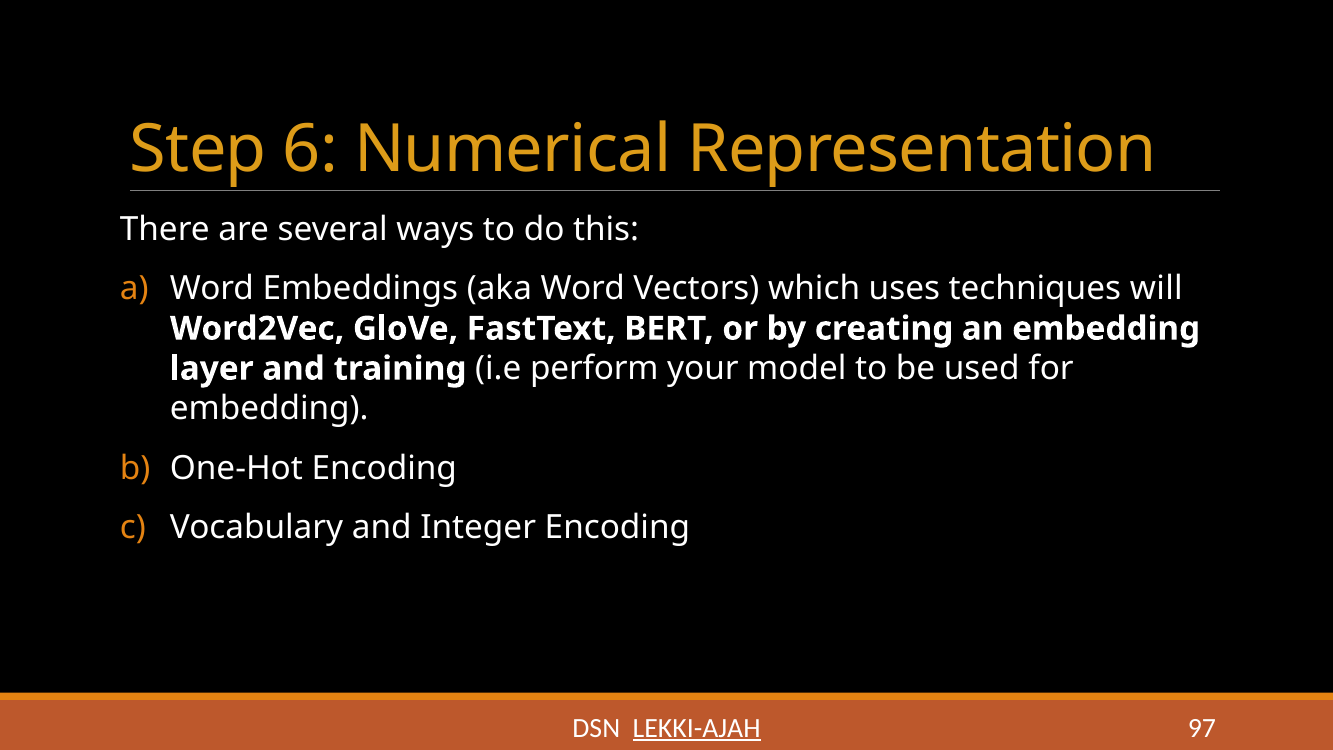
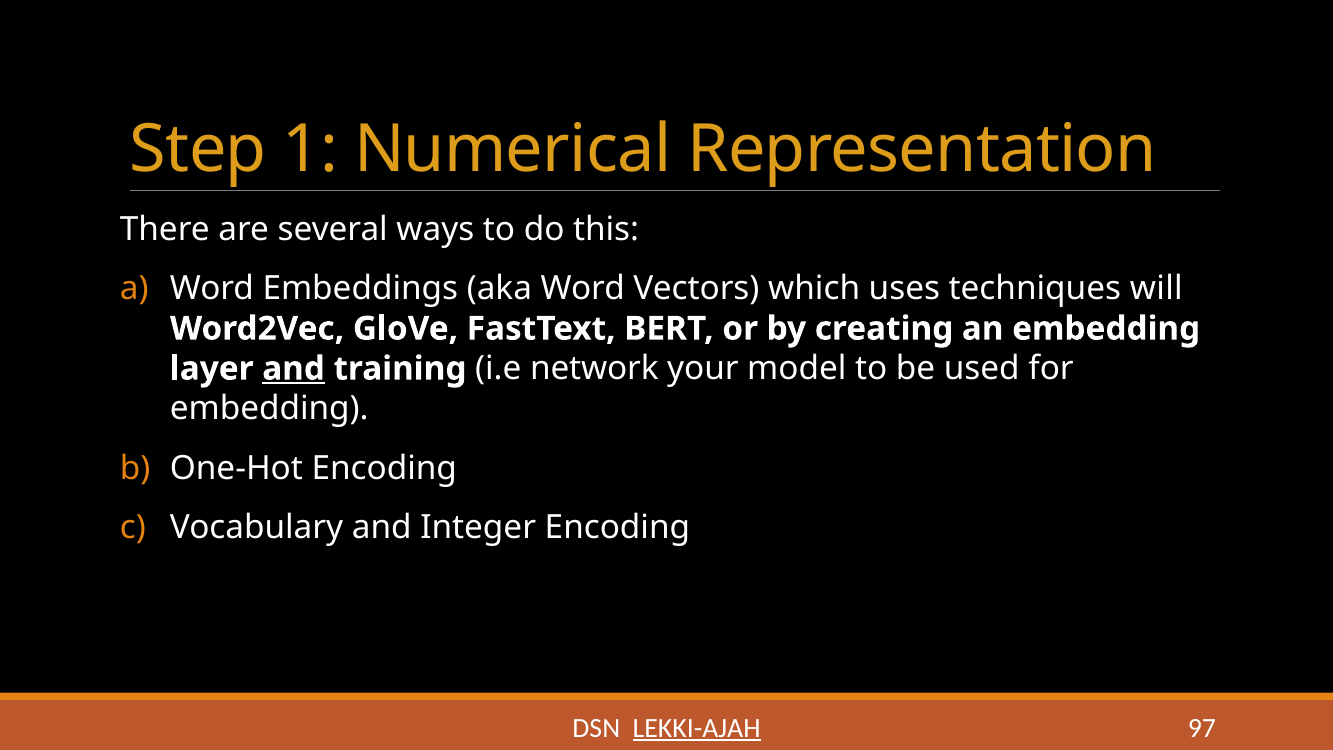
6: 6 -> 1
and at (294, 369) underline: none -> present
perform: perform -> network
